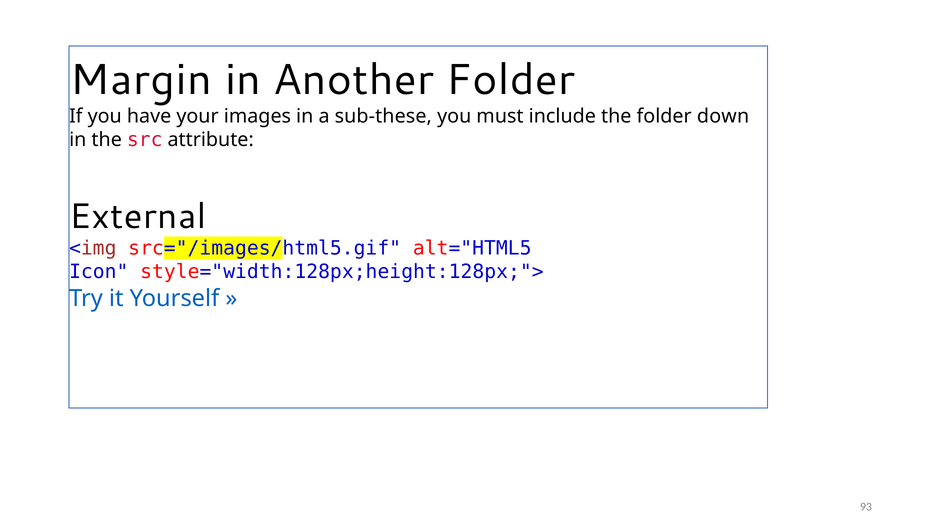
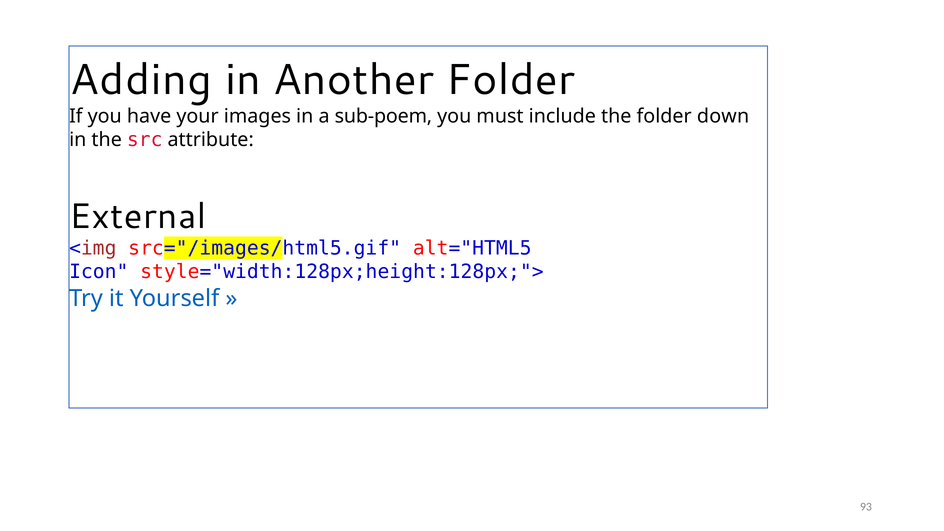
Margin: Margin -> Adding
sub-these: sub-these -> sub-poem
